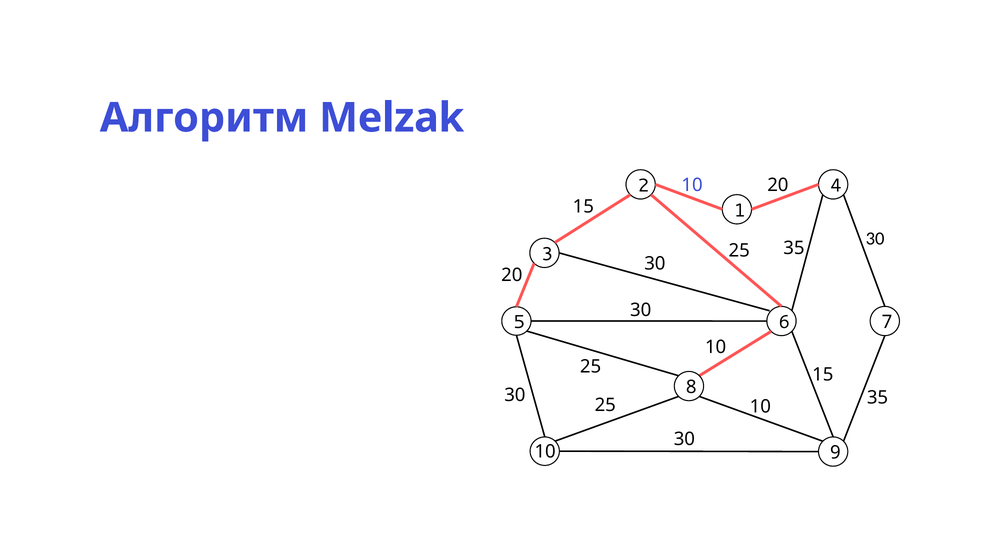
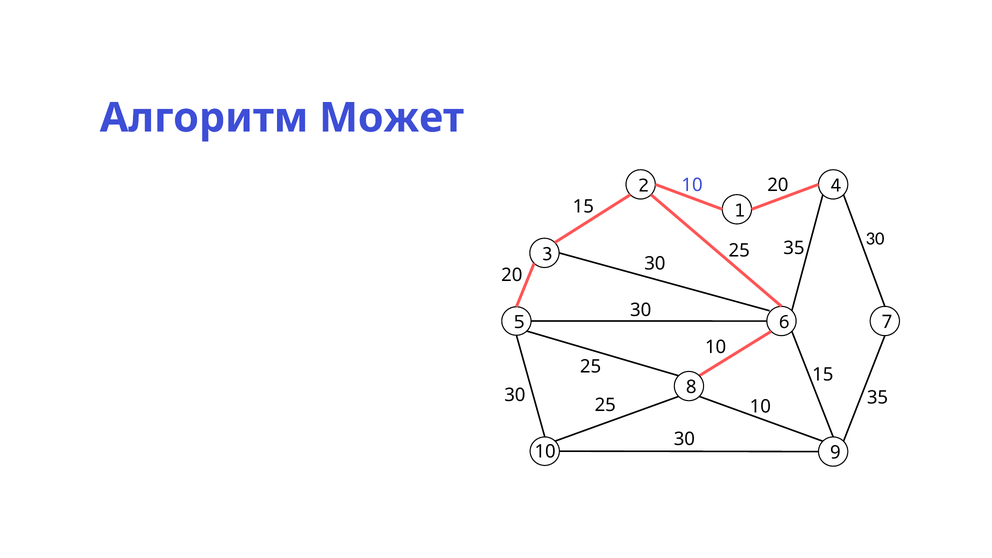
Melzak: Melzak -> Может
